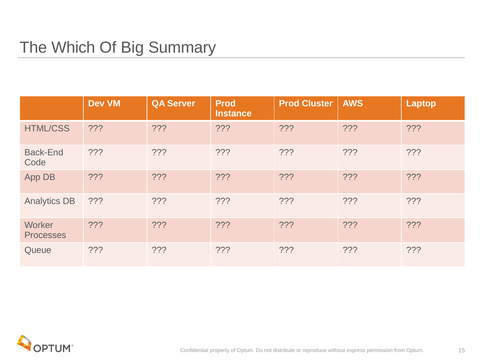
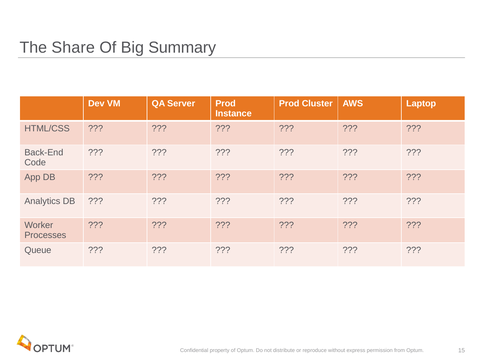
Which: Which -> Share
